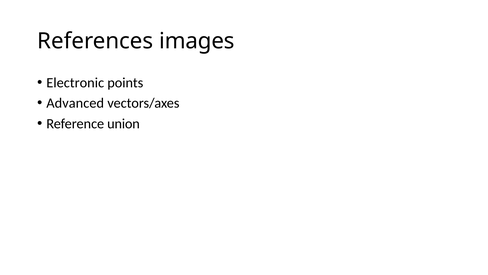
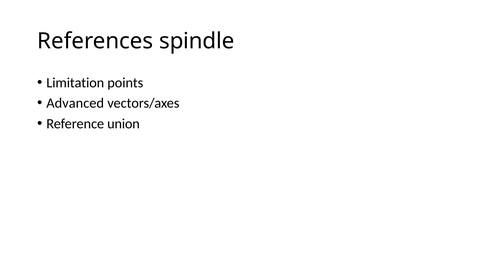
images: images -> spindle
Electronic: Electronic -> Limitation
